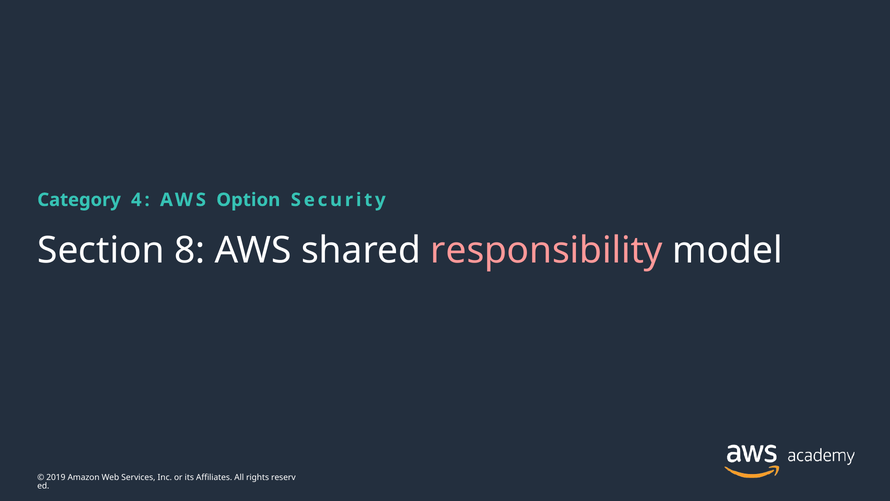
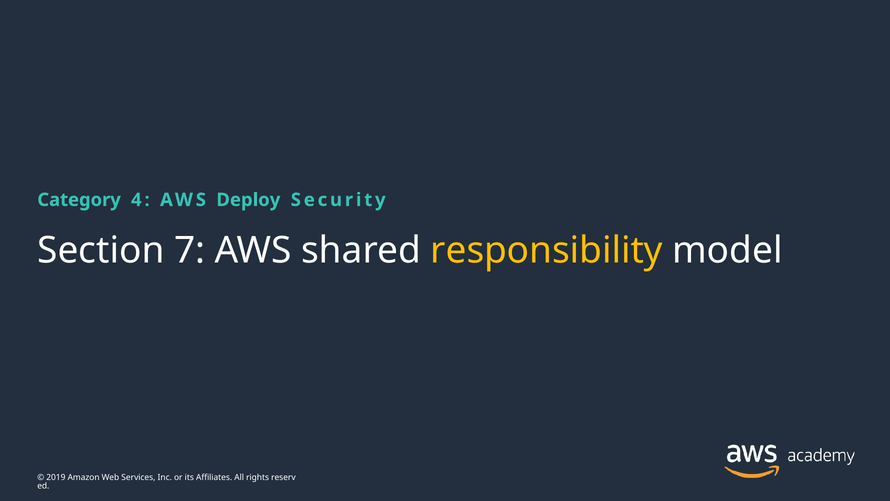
Option: Option -> Deploy
8: 8 -> 7
responsibility colour: pink -> yellow
